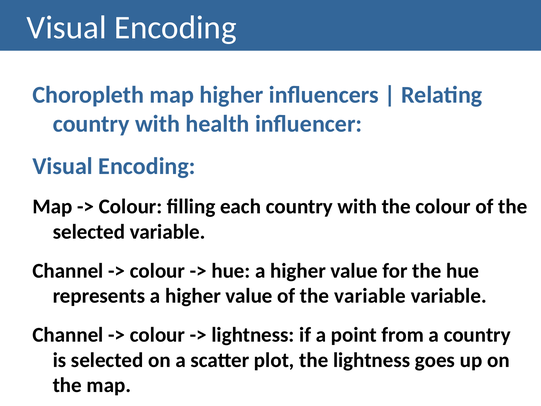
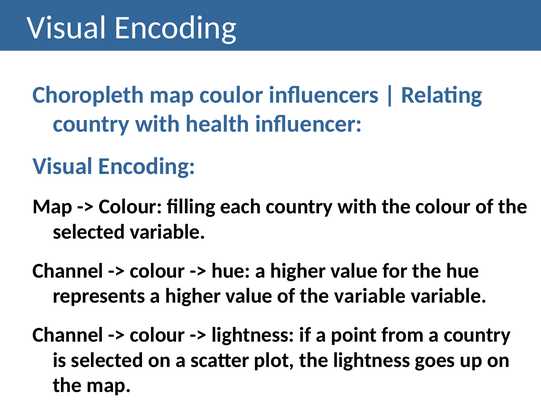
map higher: higher -> coulor
